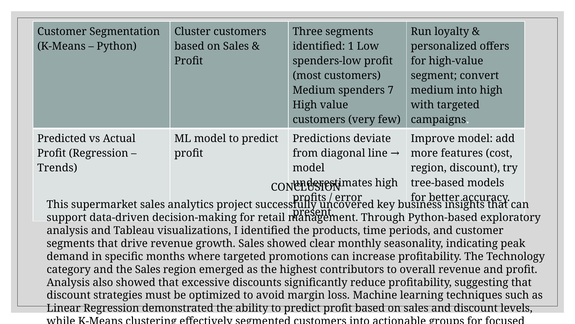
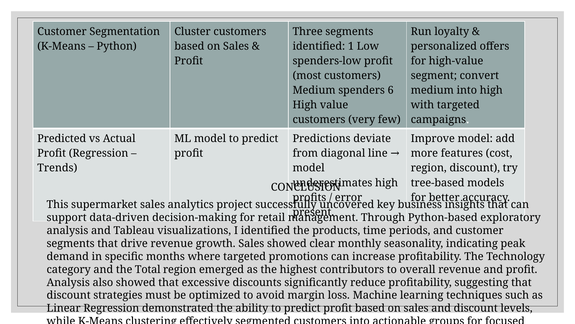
7: 7 -> 6
the Sales: Sales -> Total
